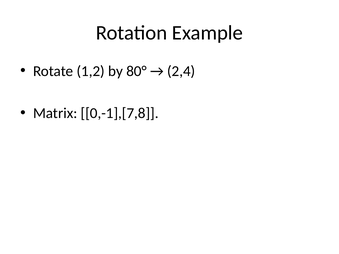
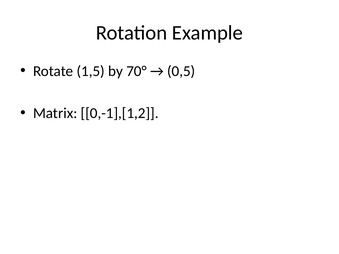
1,2: 1,2 -> 1,5
80°: 80° -> 70°
2,4: 2,4 -> 0,5
0,-1],[7,8: 0,-1],[7,8 -> 0,-1],[1,2
